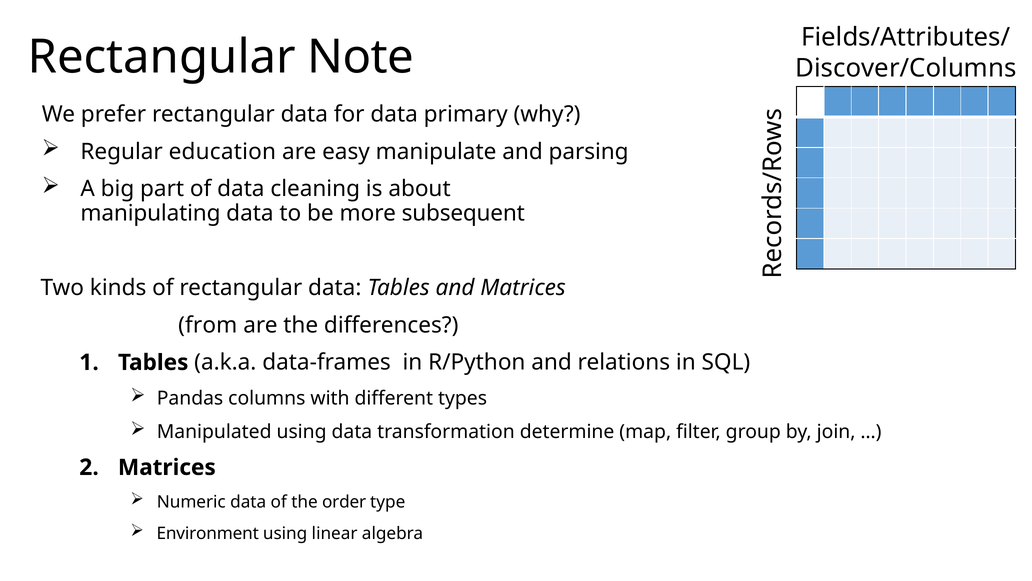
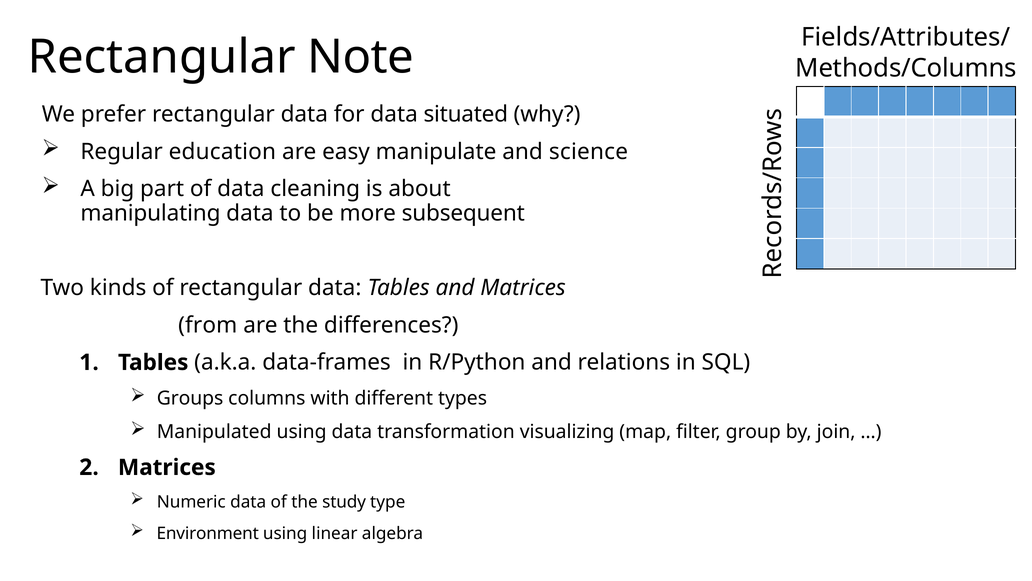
Discover/Columns: Discover/Columns -> Methods/Columns
primary: primary -> situated
parsing: parsing -> science
Pandas: Pandas -> Groups
determine: determine -> visualizing
order: order -> study
